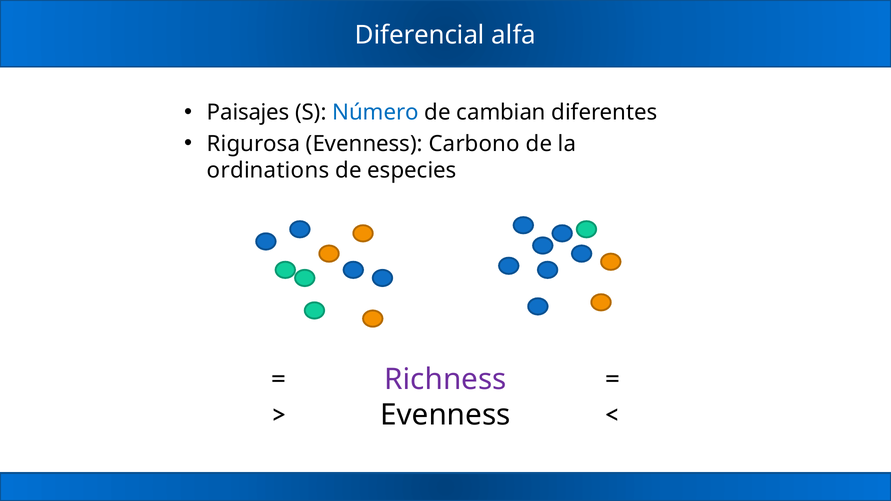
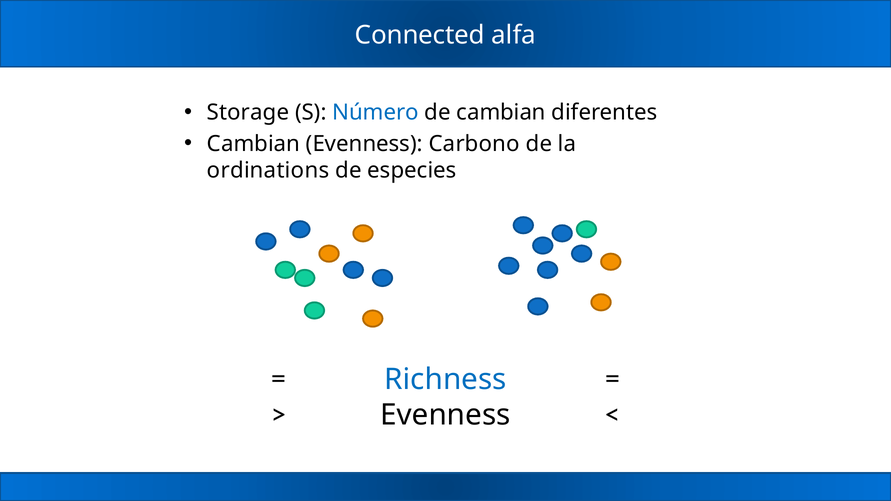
Diferencial: Diferencial -> Connected
Paisajes: Paisajes -> Storage
Rigurosa at (254, 144): Rigurosa -> Cambian
Richness colour: purple -> blue
